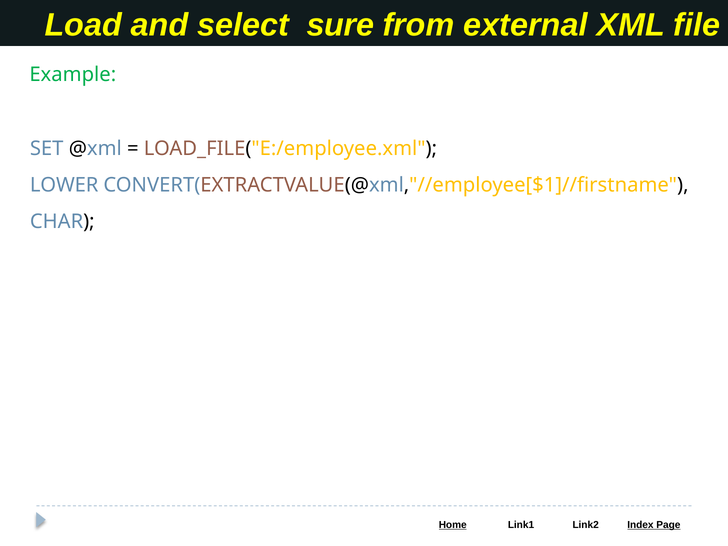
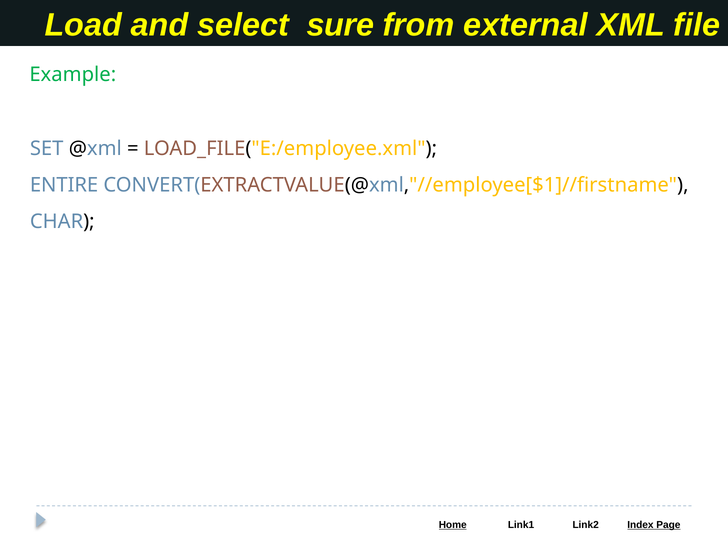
LOWER: LOWER -> ENTIRE
